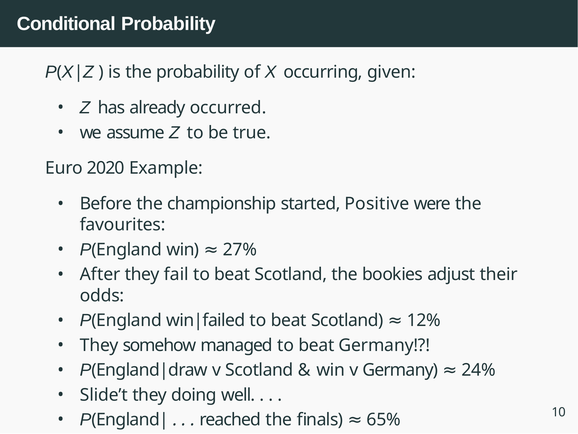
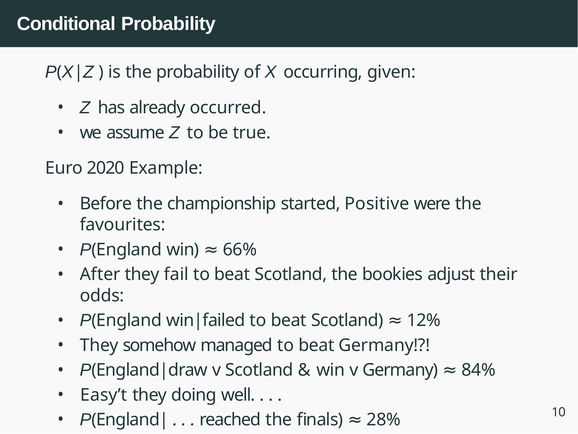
27%: 27% -> 66%
24%: 24% -> 84%
Slide’t: Slide’t -> Easy’t
65%: 65% -> 28%
